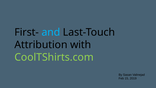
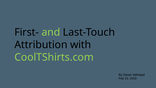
and colour: light blue -> light green
